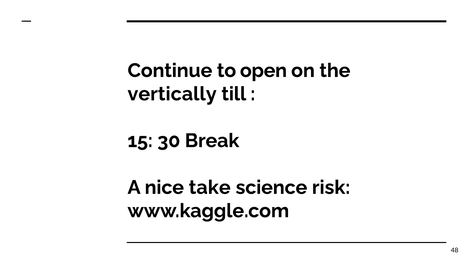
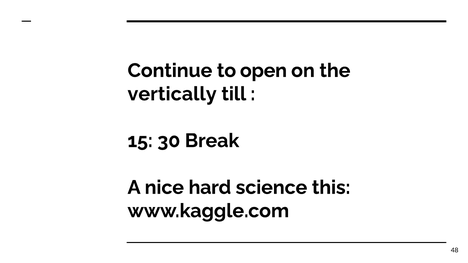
take: take -> hard
risk: risk -> this
